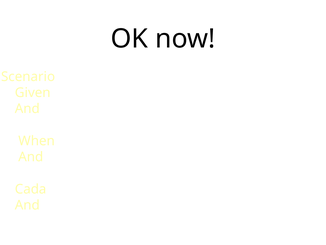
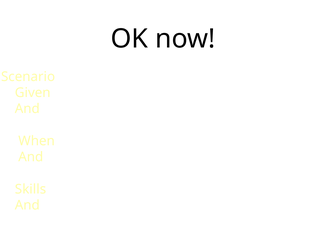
Cada: Cada -> Skills
